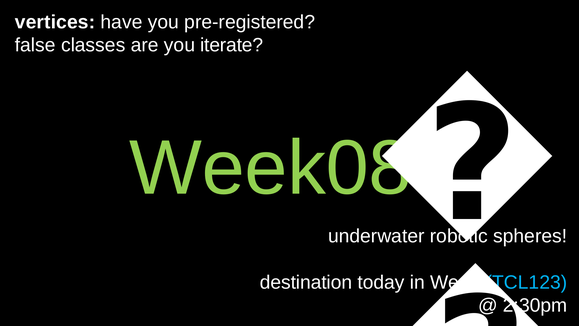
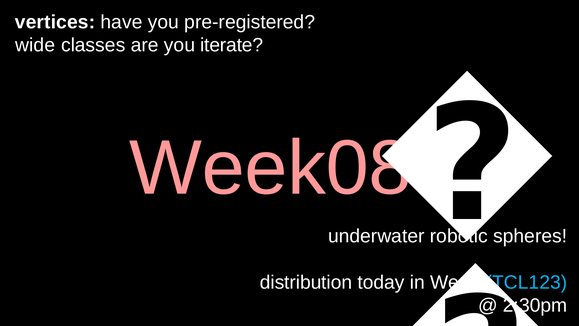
false: false -> wide
Week08c colour: light green -> pink
destination: destination -> distribution
